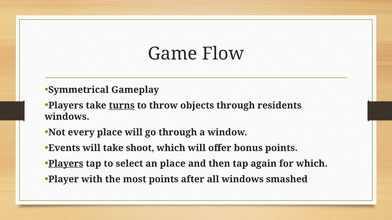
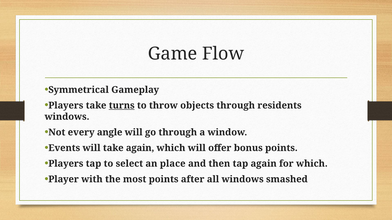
every place: place -> angle
take shoot: shoot -> again
Players at (66, 164) underline: present -> none
